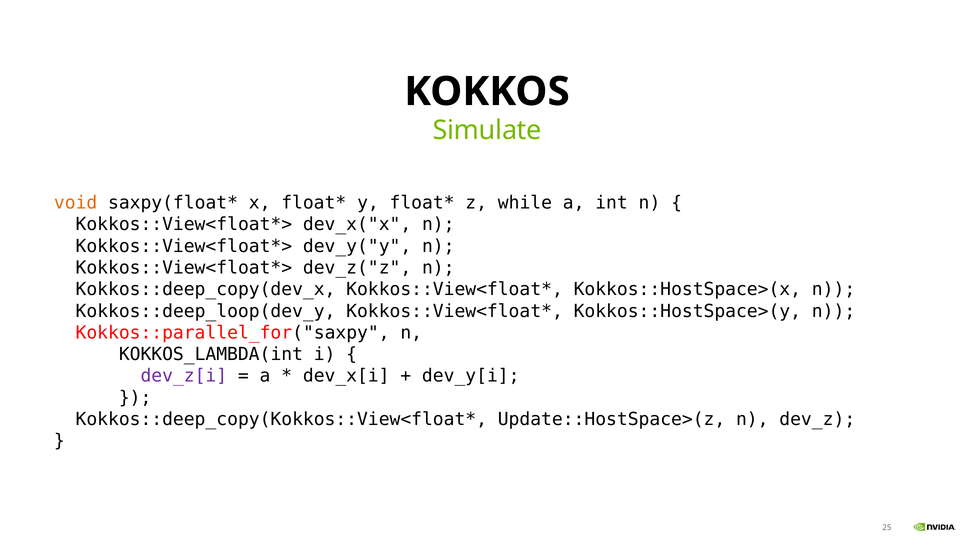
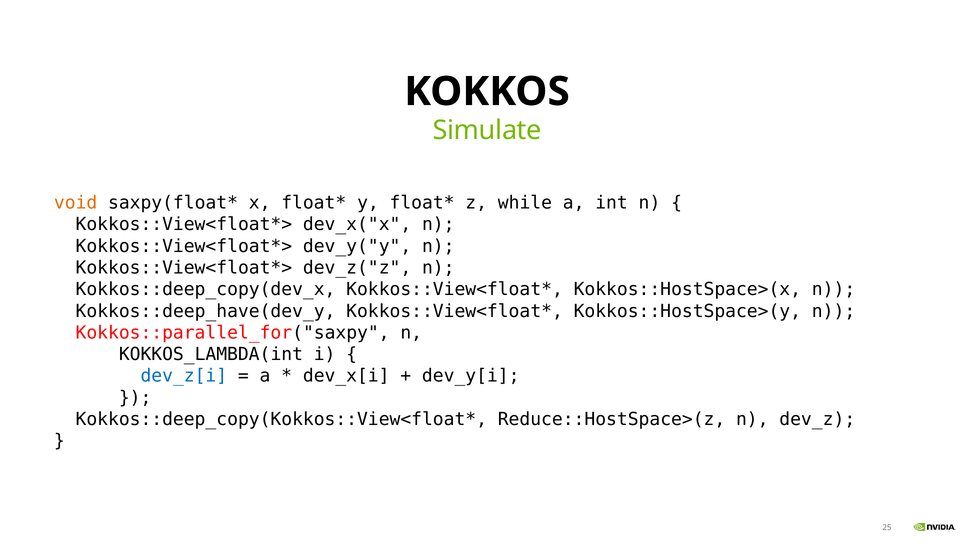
Kokkos::deep_loop(dev_y: Kokkos::deep_loop(dev_y -> Kokkos::deep_have(dev_y
dev_z[i colour: purple -> blue
Update::HostSpace>(z: Update::HostSpace>(z -> Reduce::HostSpace>(z
